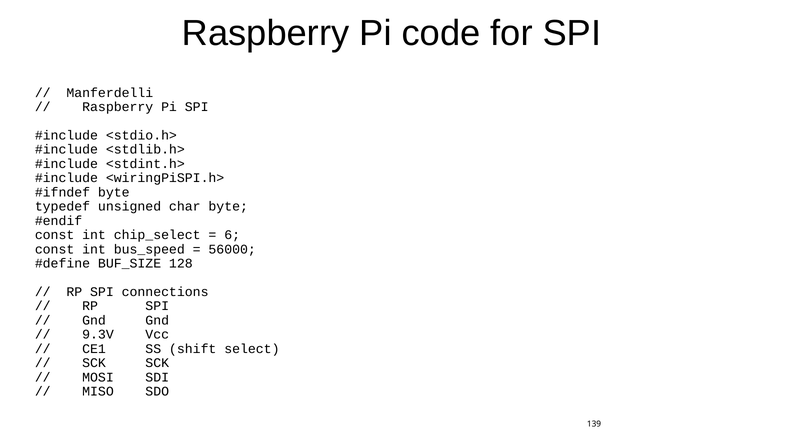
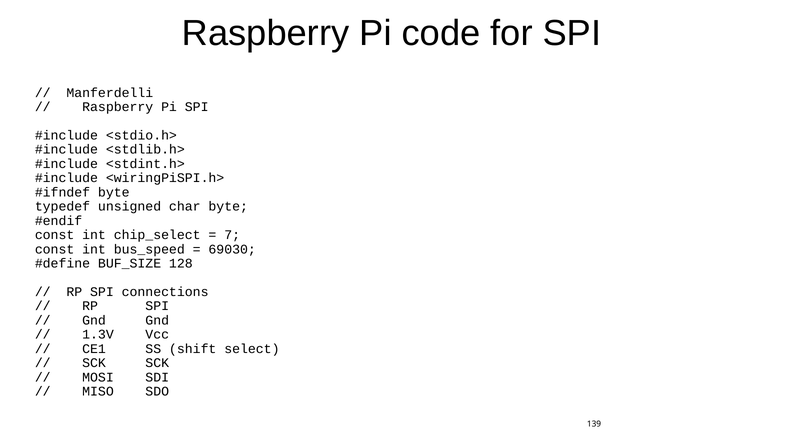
6: 6 -> 7
56000: 56000 -> 69030
9.3V: 9.3V -> 1.3V
